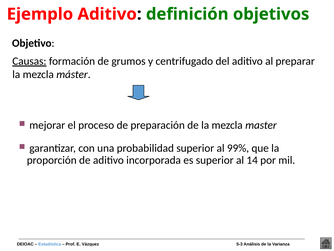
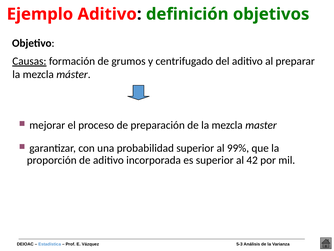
14: 14 -> 42
